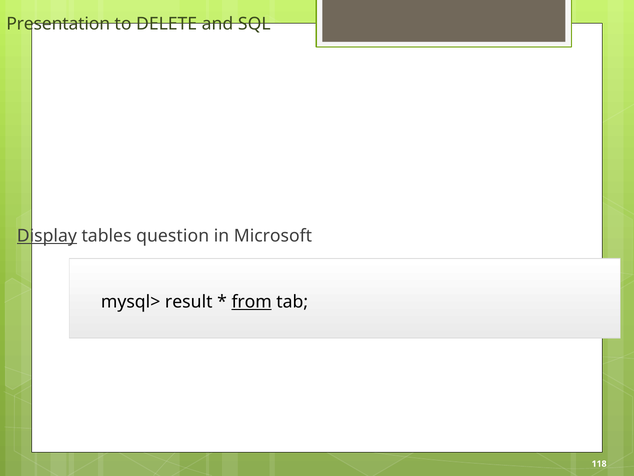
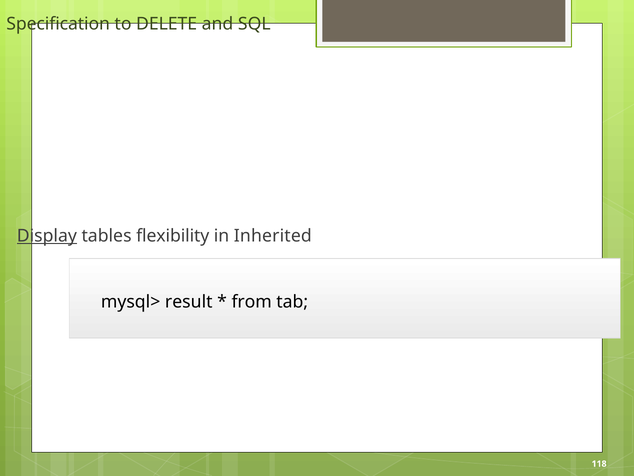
Presentation: Presentation -> Specification
question: question -> flexibility
Microsoft: Microsoft -> Inherited
from underline: present -> none
